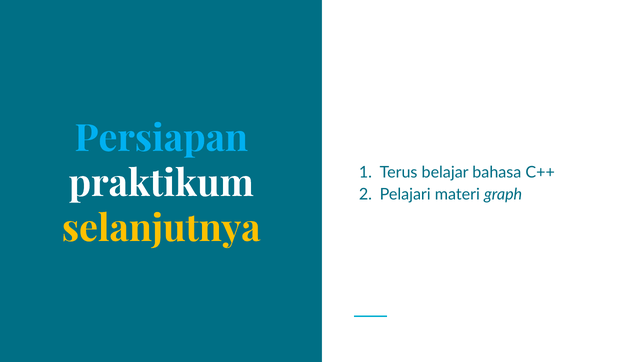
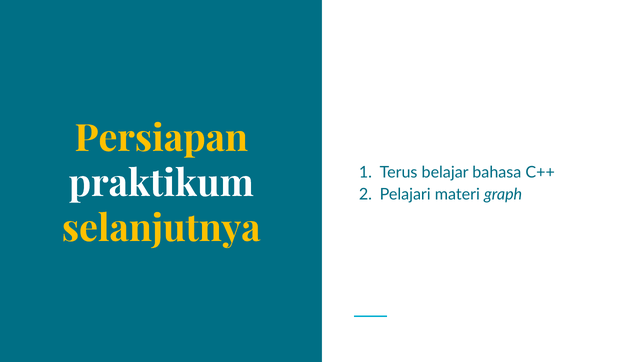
Persiapan colour: light blue -> yellow
